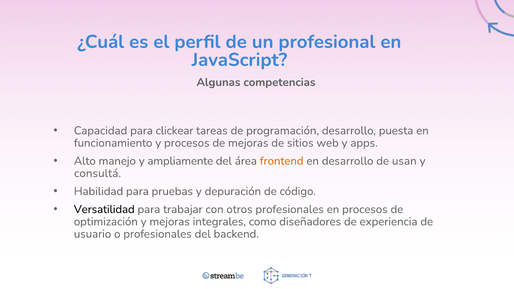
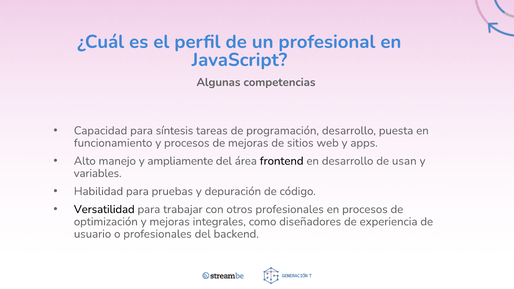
clickear: clickear -> síntesis
frontend colour: orange -> black
consultá: consultá -> variables
